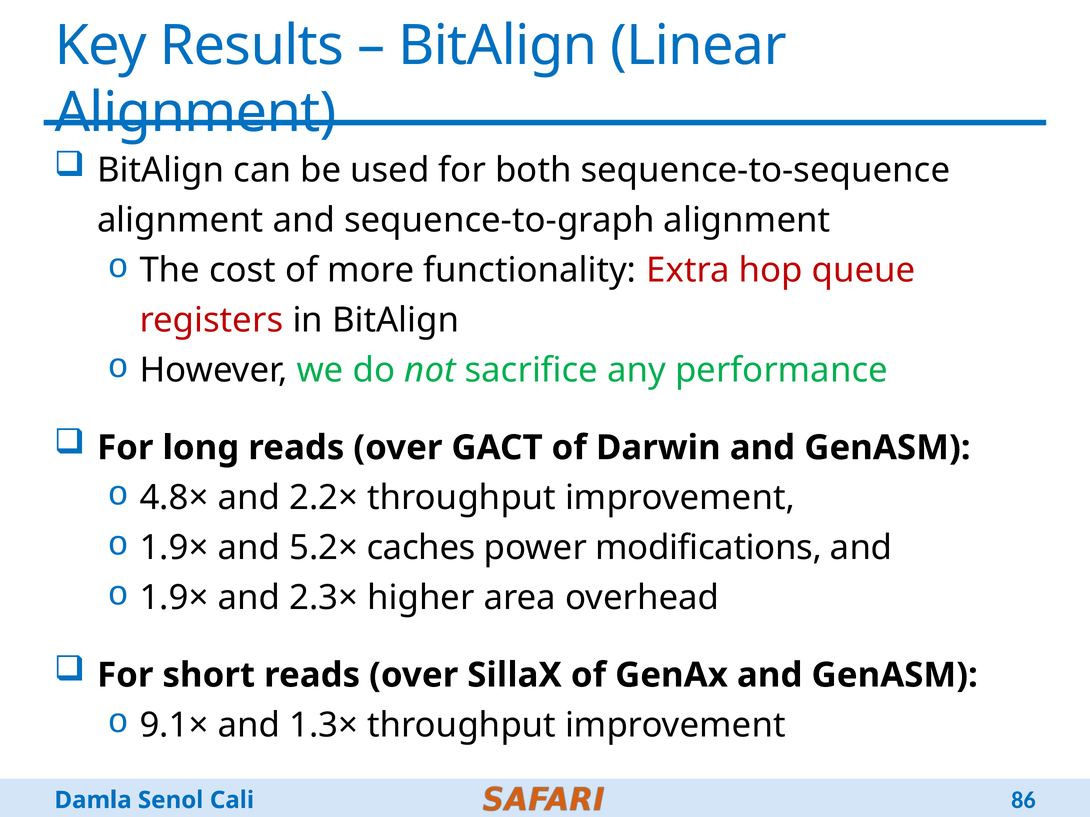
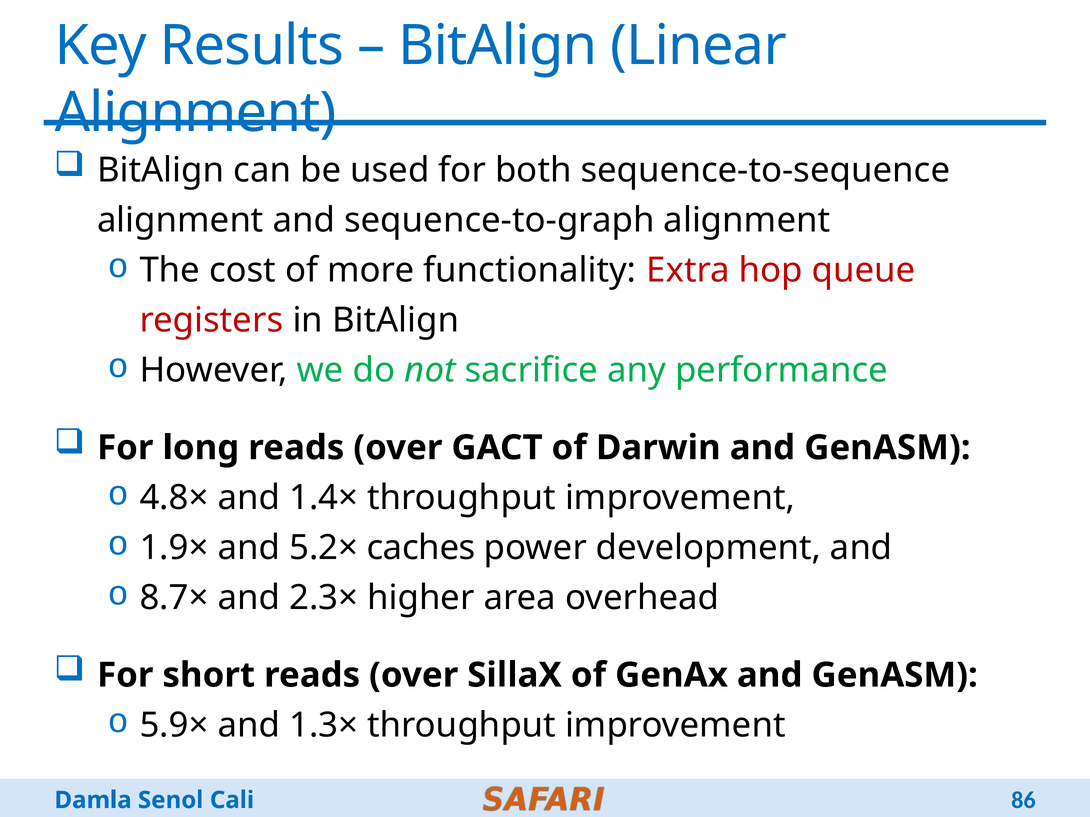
2.2×: 2.2× -> 1.4×
modifications: modifications -> development
1.9× at (174, 598): 1.9× -> 8.7×
9.1×: 9.1× -> 5.9×
